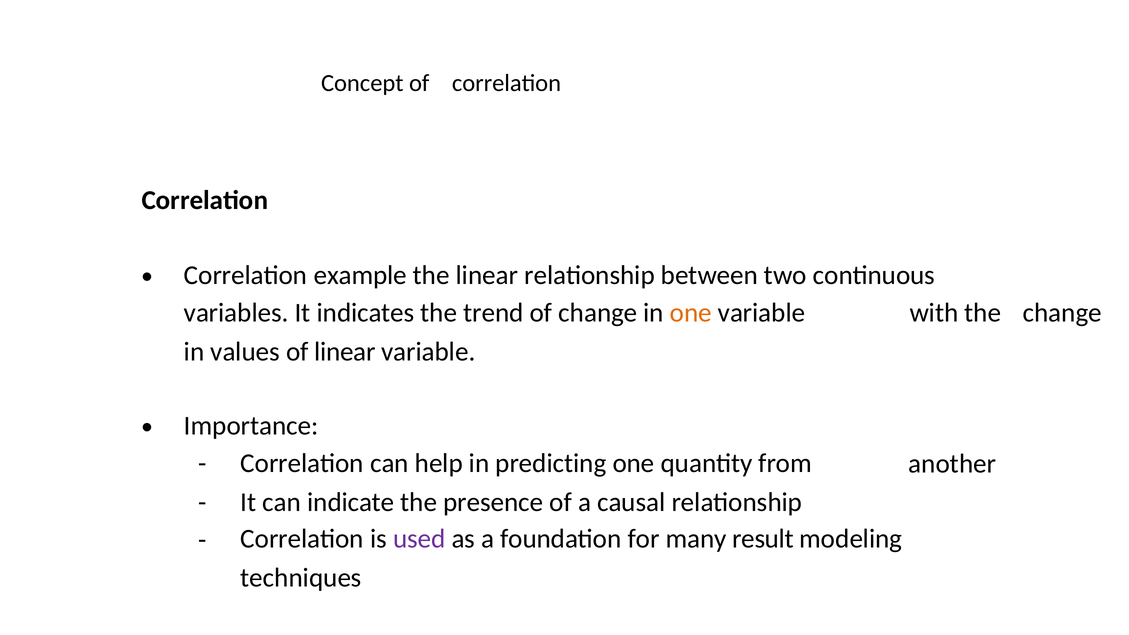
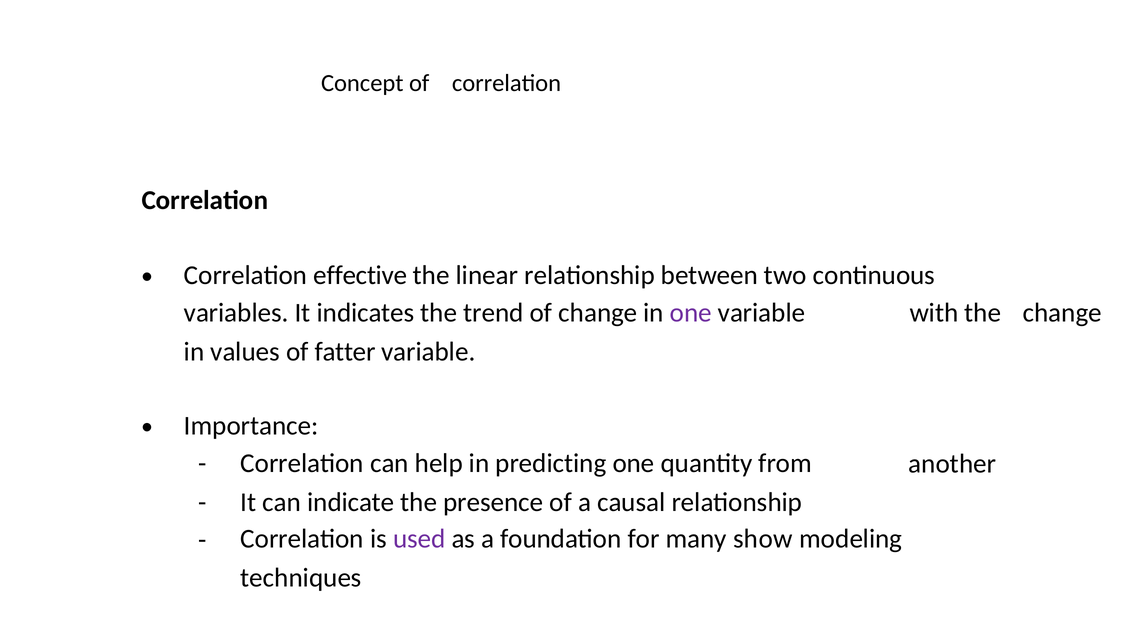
example: example -> effective
one at (691, 313) colour: orange -> purple
of linear: linear -> fatter
result: result -> show
